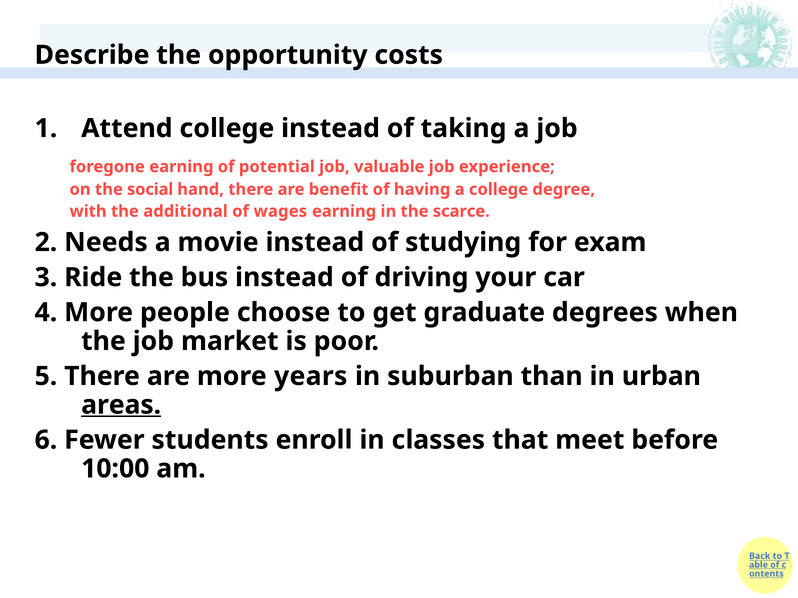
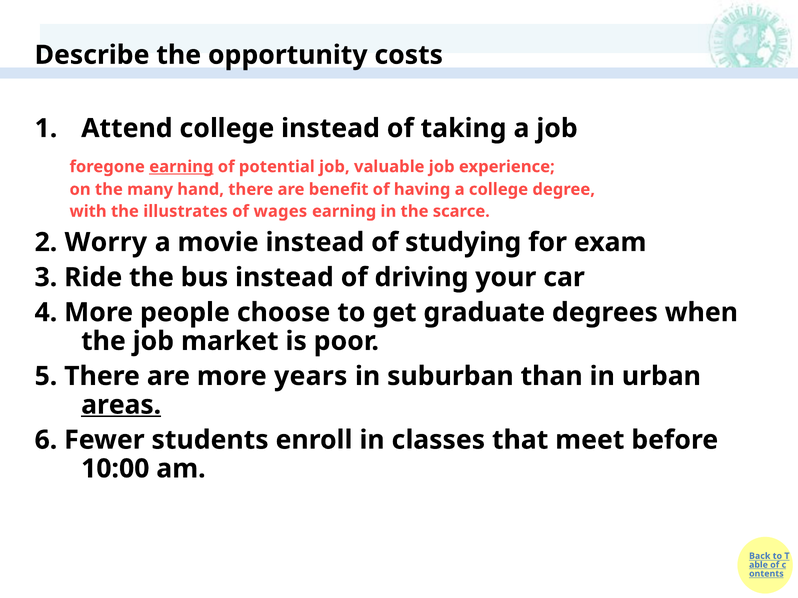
earning at (181, 167) underline: none -> present
social: social -> many
additional: additional -> illustrates
Needs: Needs -> Worry
